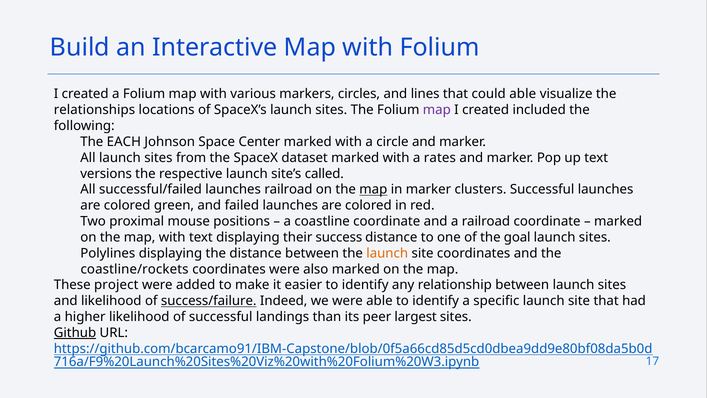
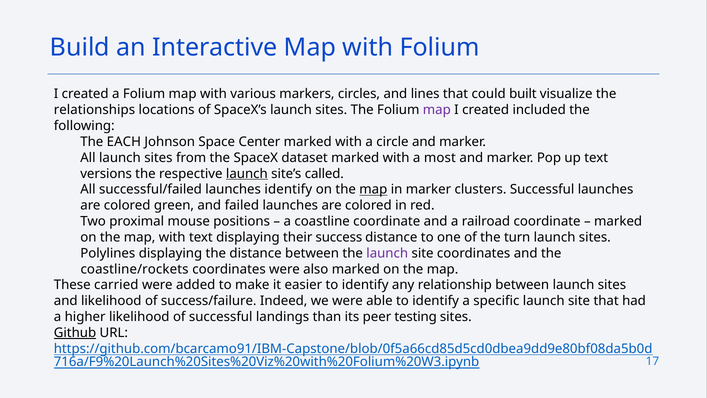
could able: able -> built
rates: rates -> most
launch at (247, 174) underline: none -> present
launches railroad: railroad -> identify
goal: goal -> turn
launch at (387, 253) colour: orange -> purple
project: project -> carried
success/failure underline: present -> none
largest: largest -> testing
